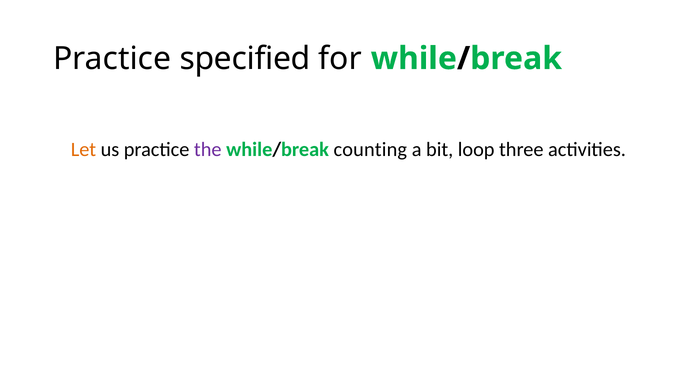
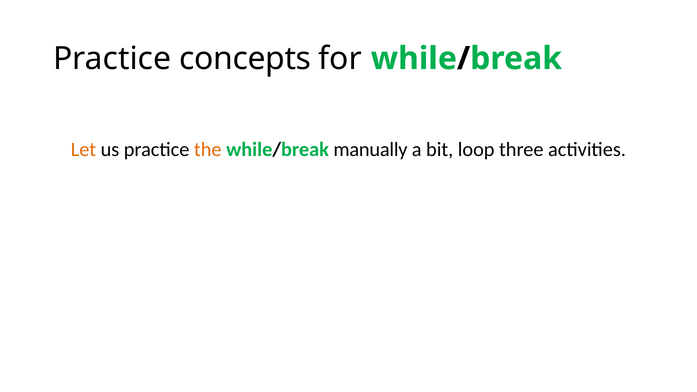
specified: specified -> concepts
the colour: purple -> orange
counting: counting -> manually
